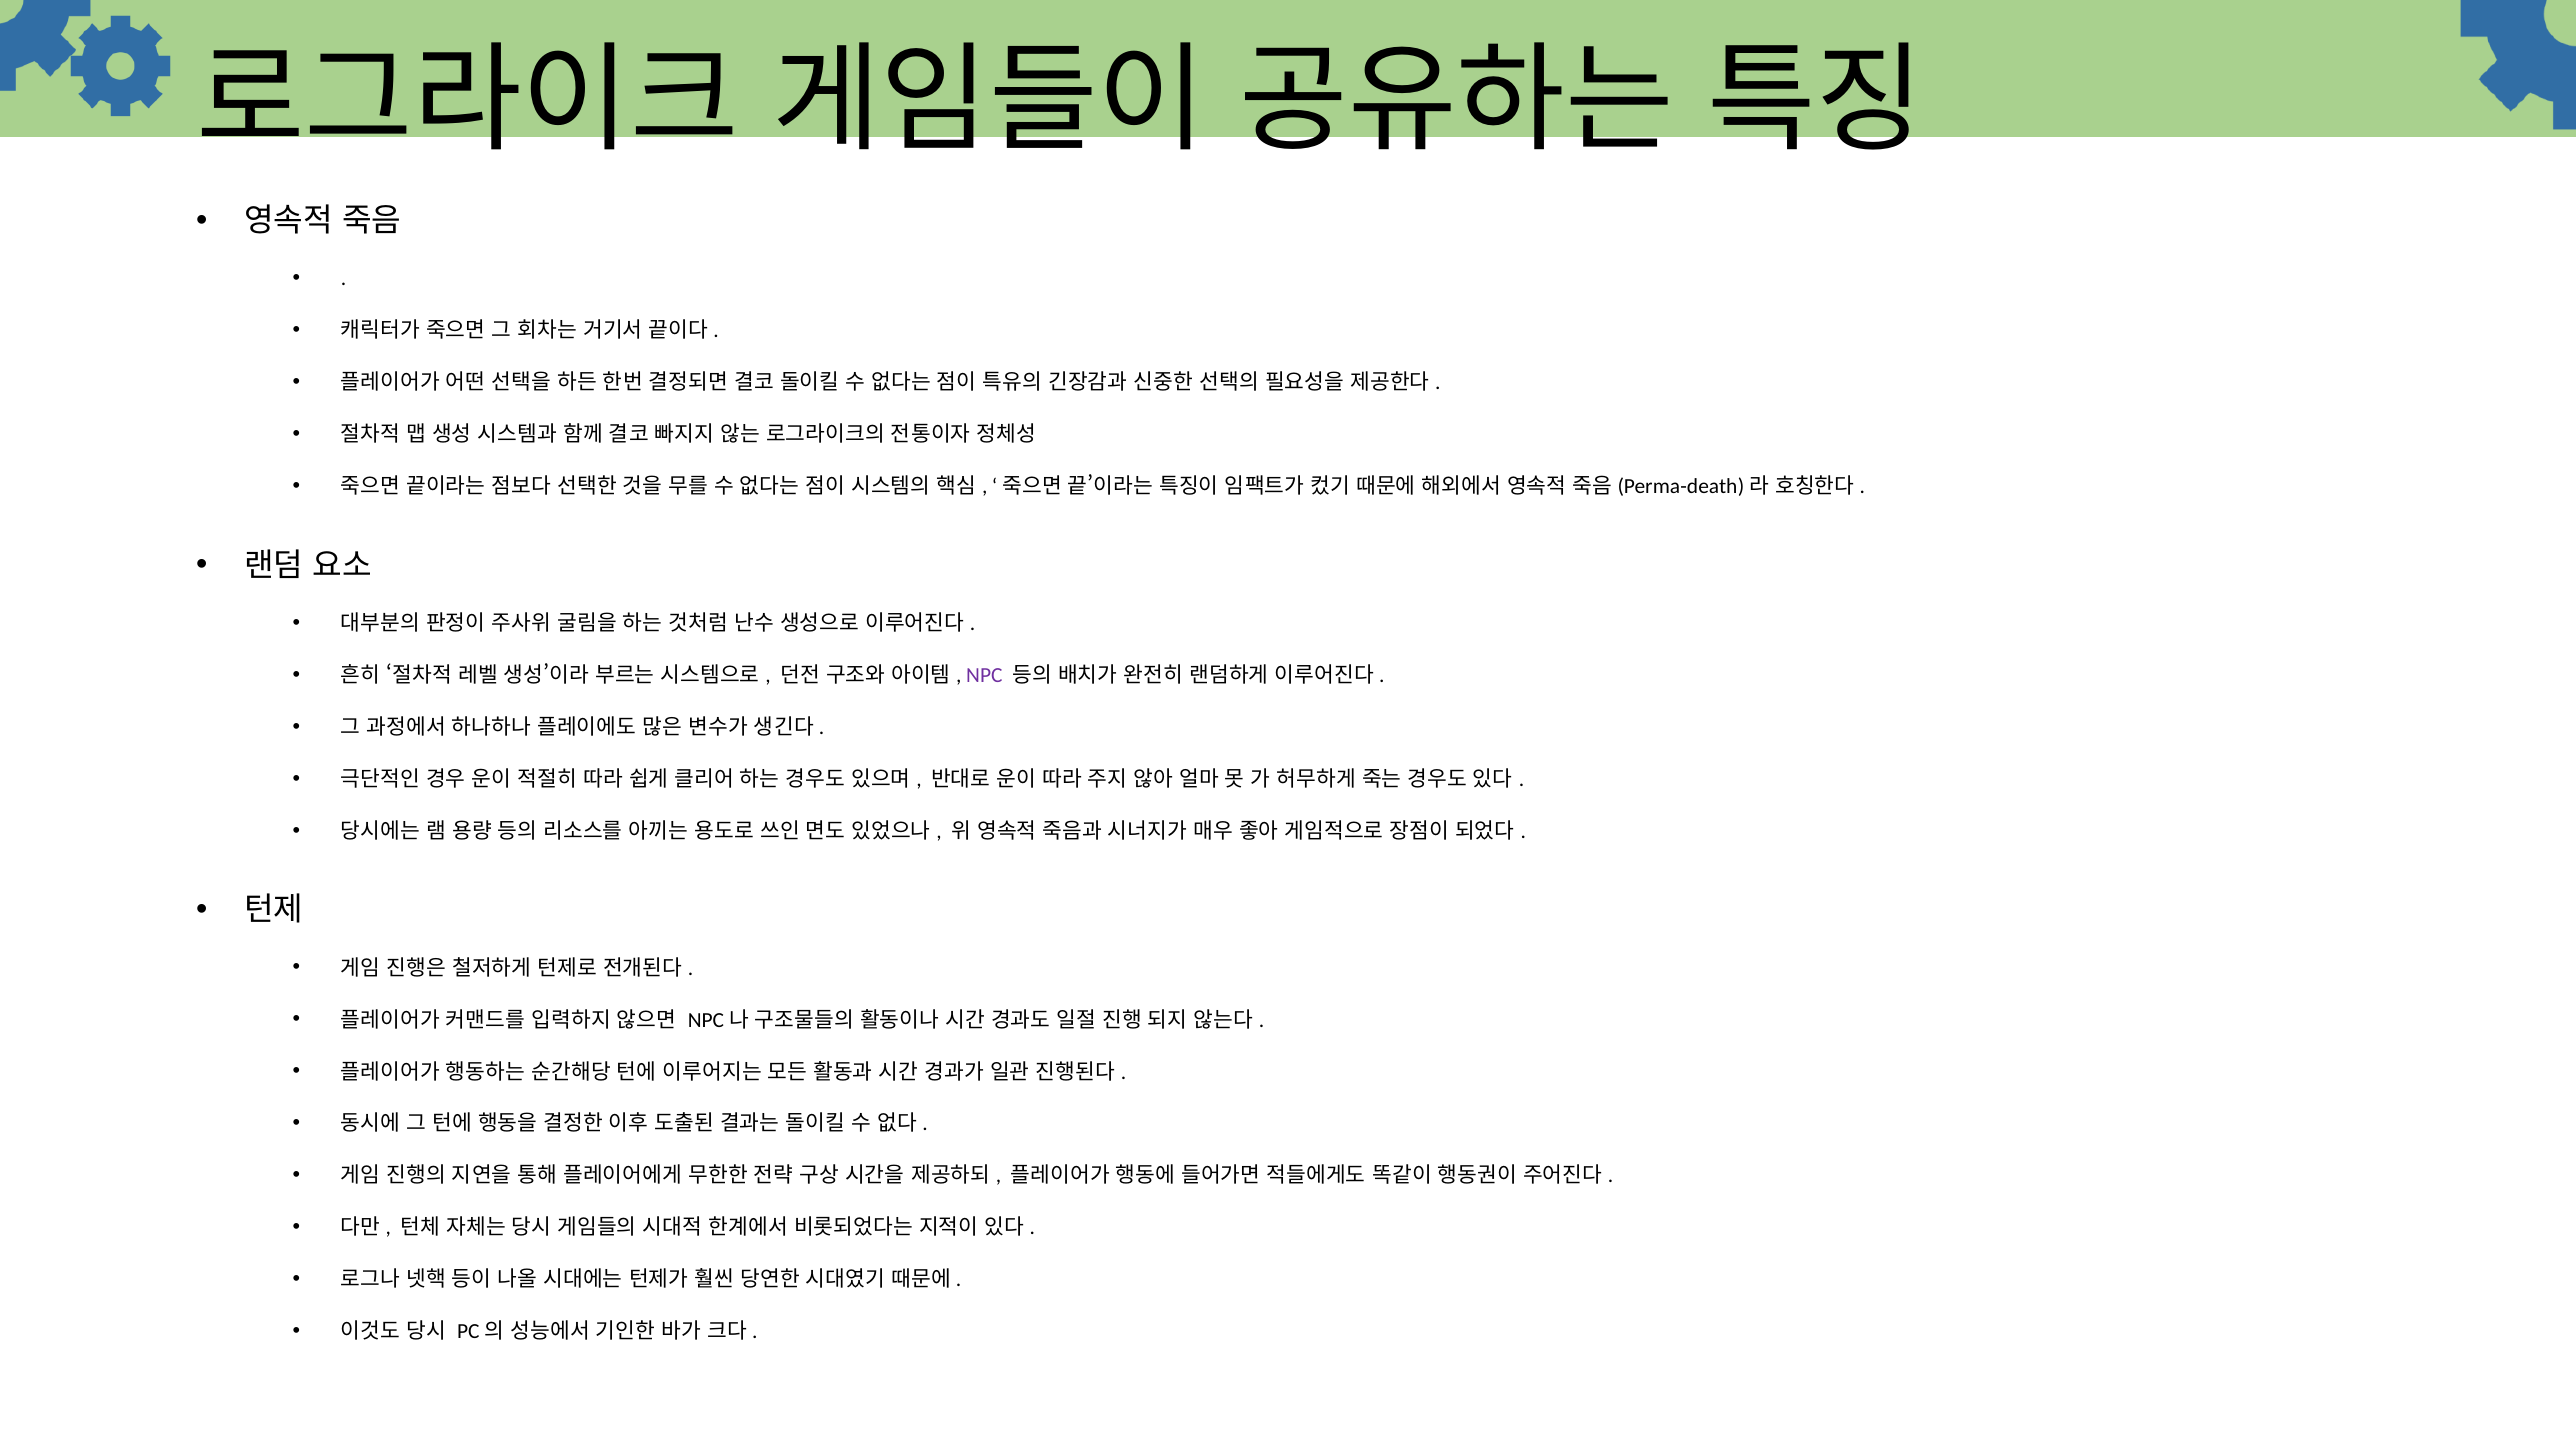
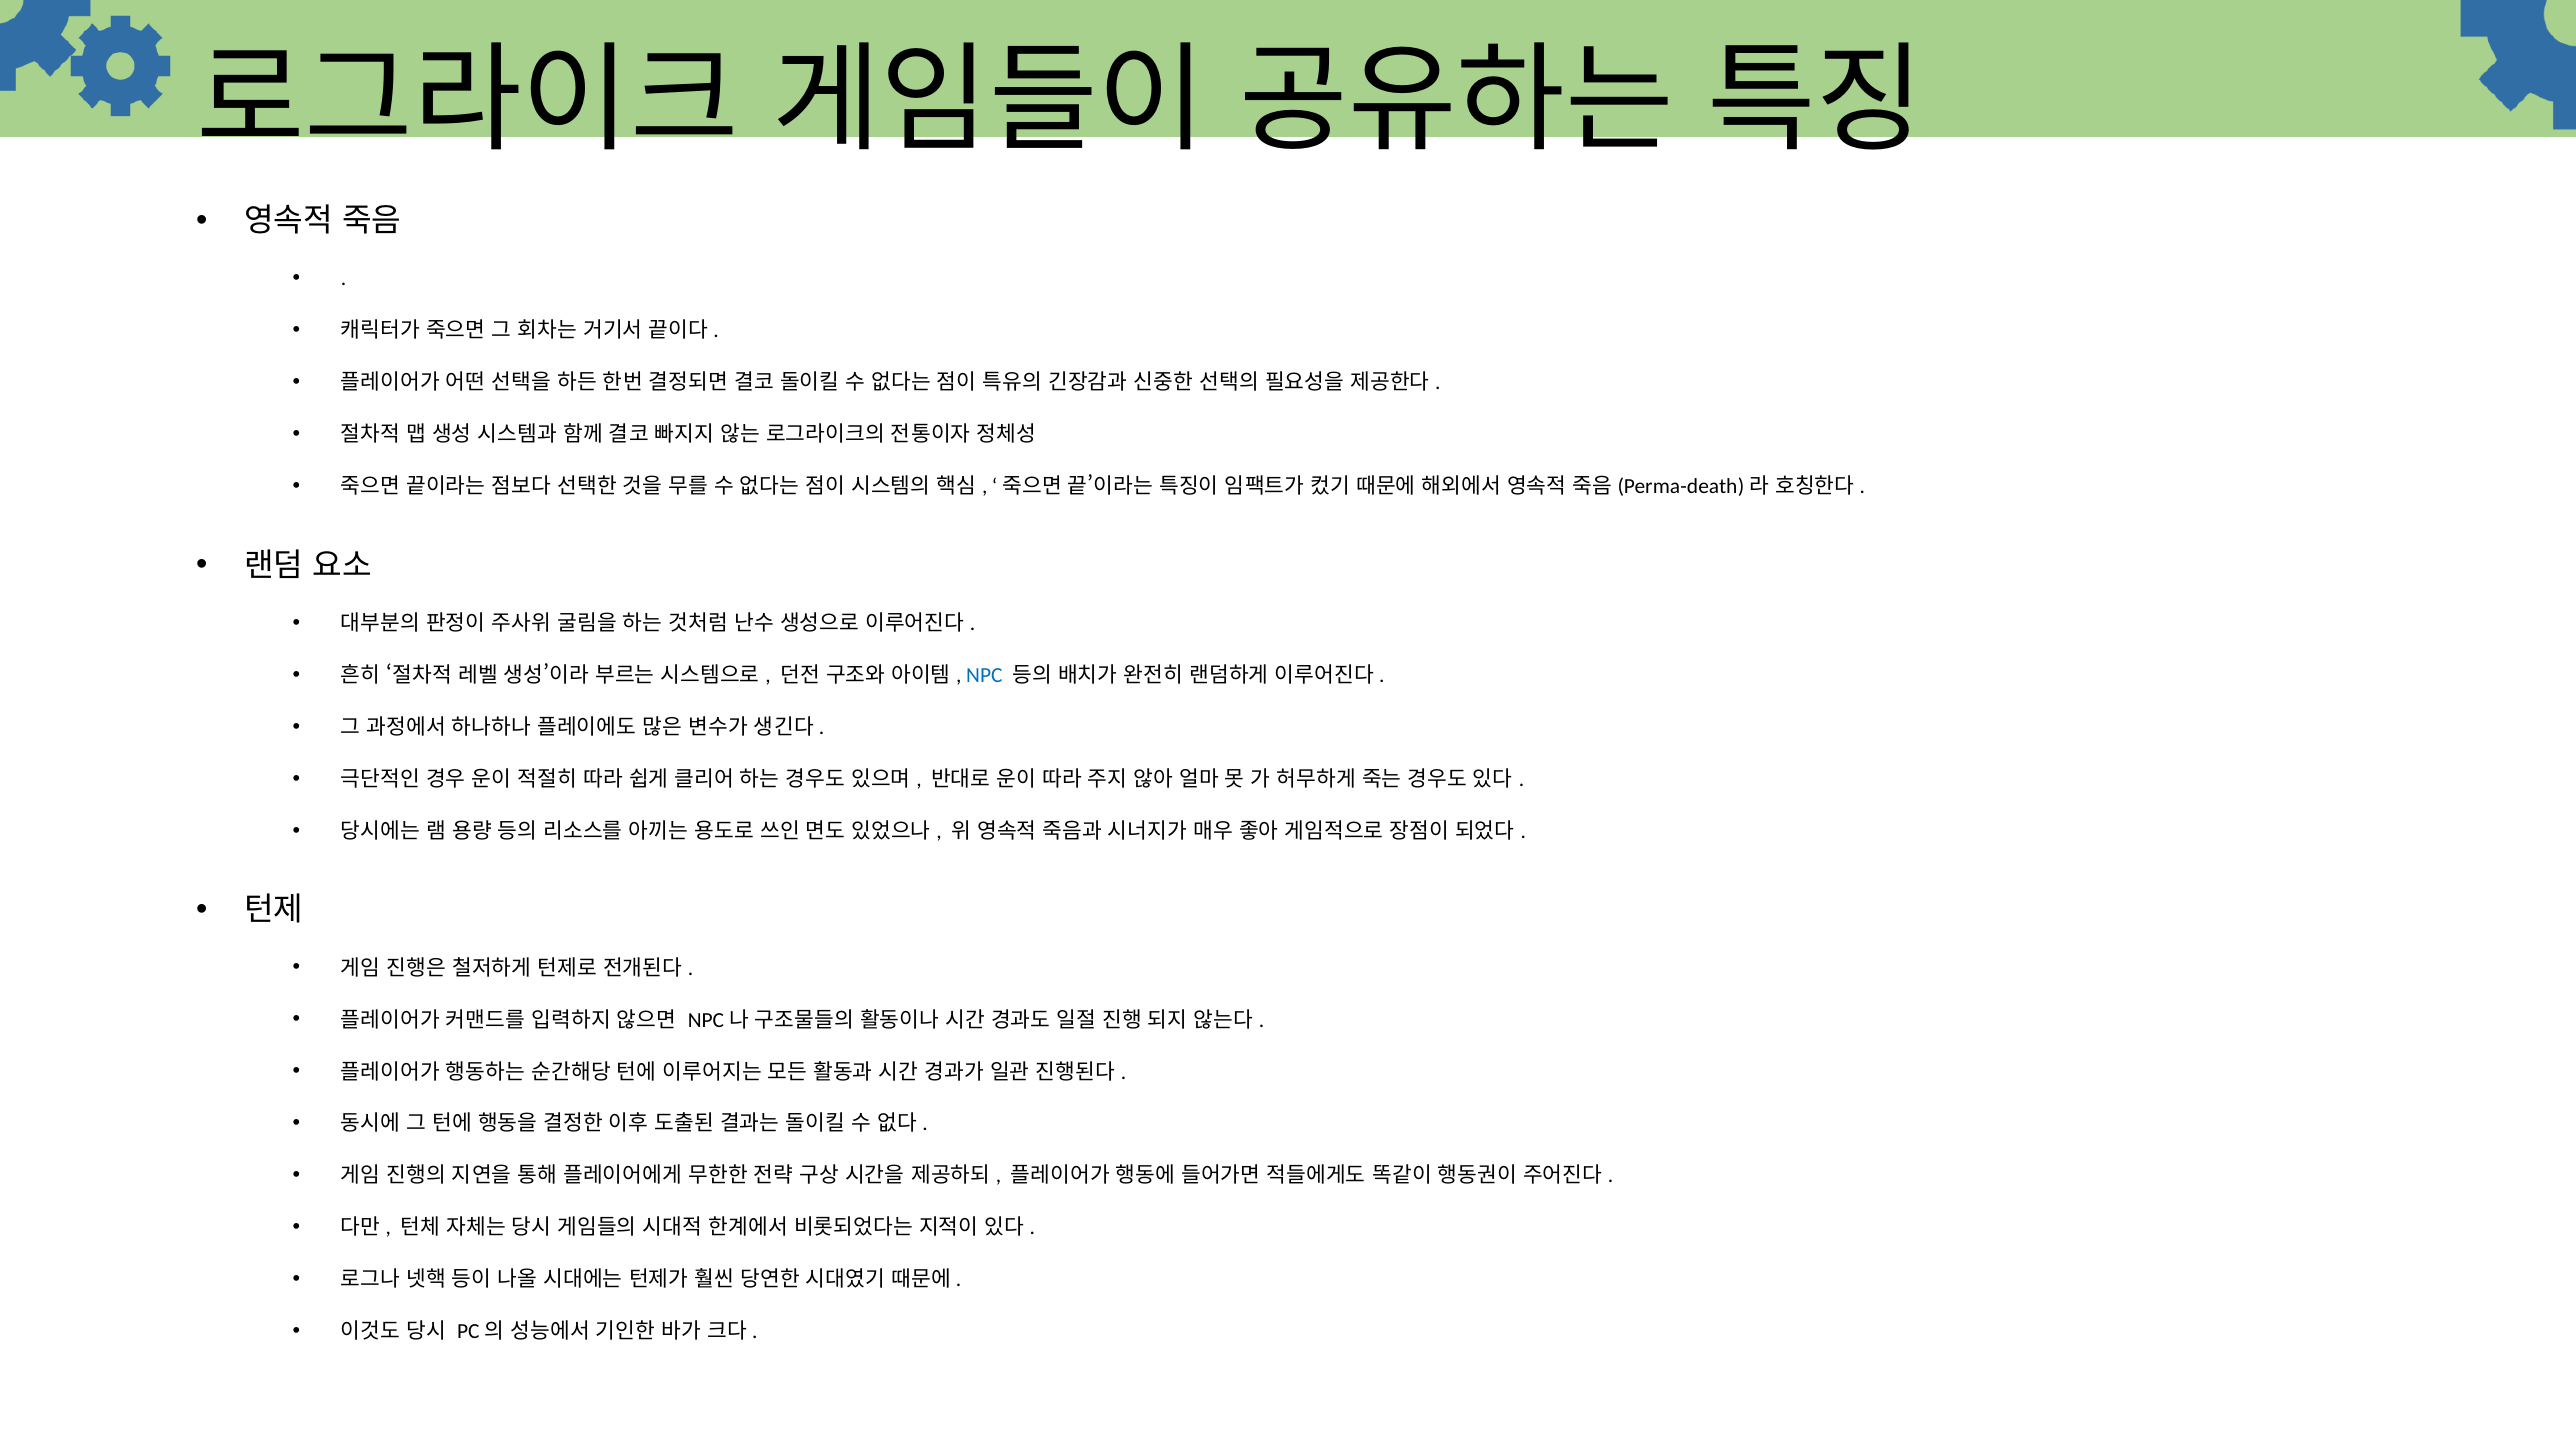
NPC colour: purple -> blue
